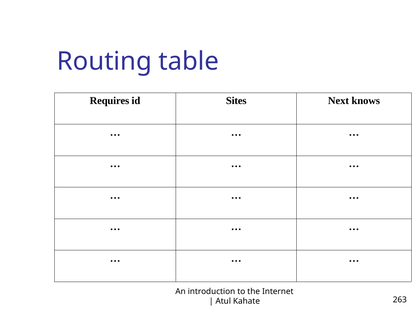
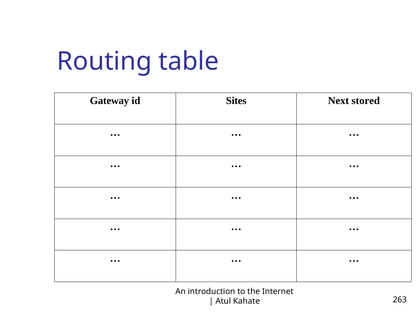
Requires: Requires -> Gateway
knows: knows -> stored
